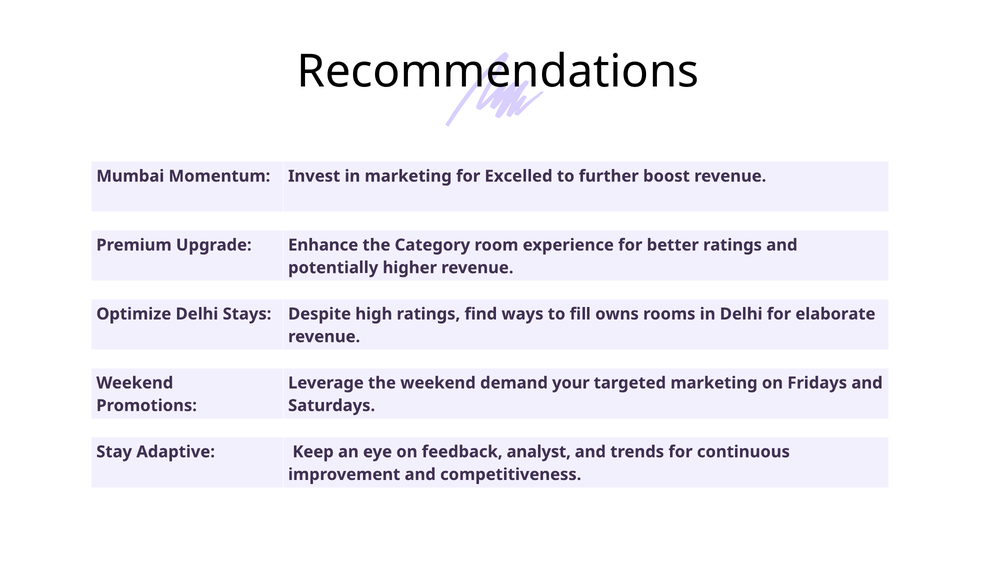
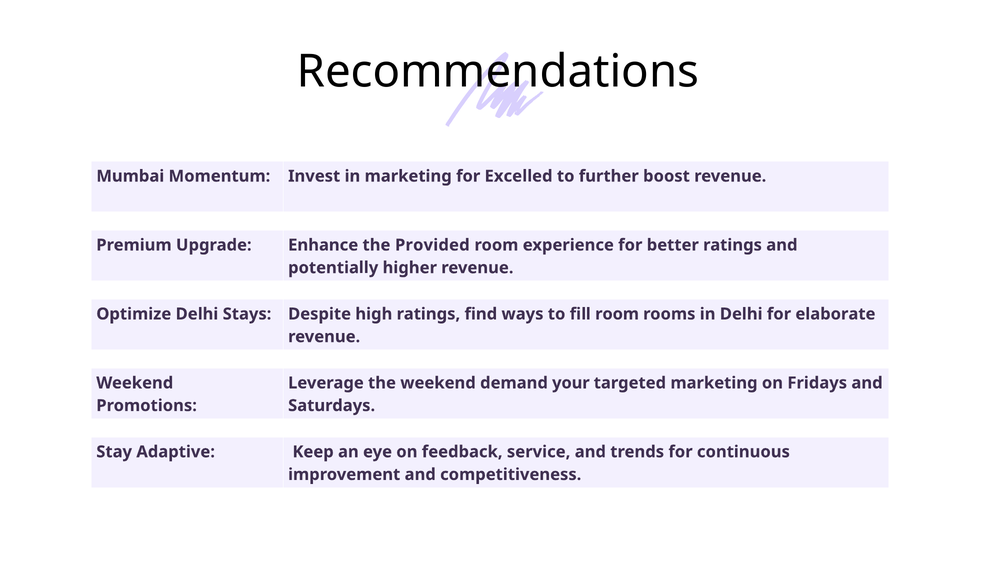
Category: Category -> Provided
fill owns: owns -> room
analyst: analyst -> service
